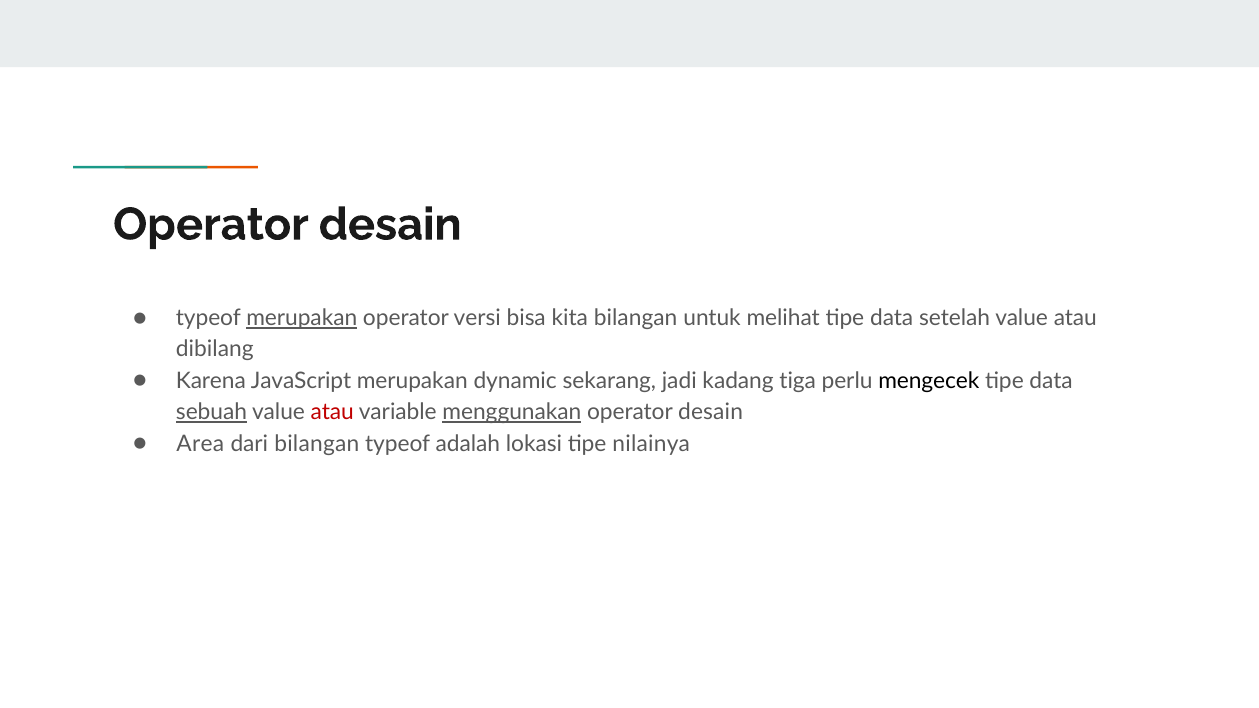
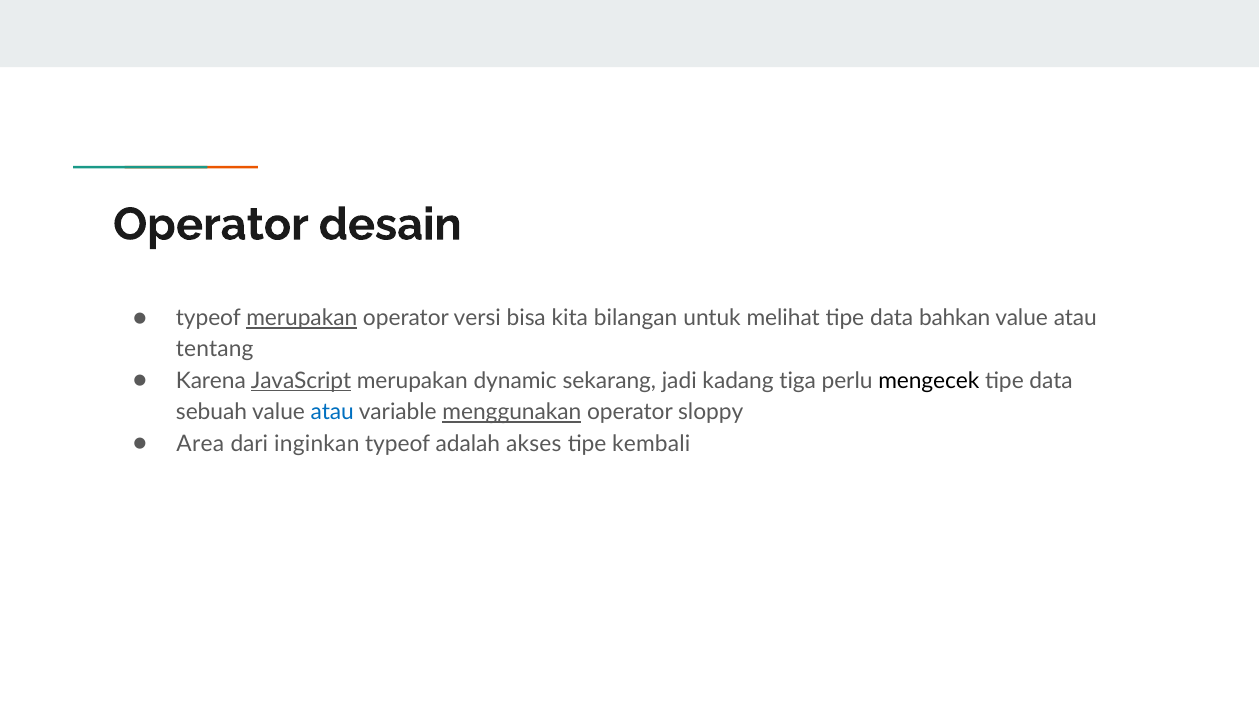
setelah: setelah -> bahkan
dibilang: dibilang -> tentang
JavaScript underline: none -> present
sebuah underline: present -> none
atau at (332, 412) colour: red -> blue
desain at (711, 412): desain -> sloppy
dari bilangan: bilangan -> inginkan
lokasi: lokasi -> akses
nilainya: nilainya -> kembali
